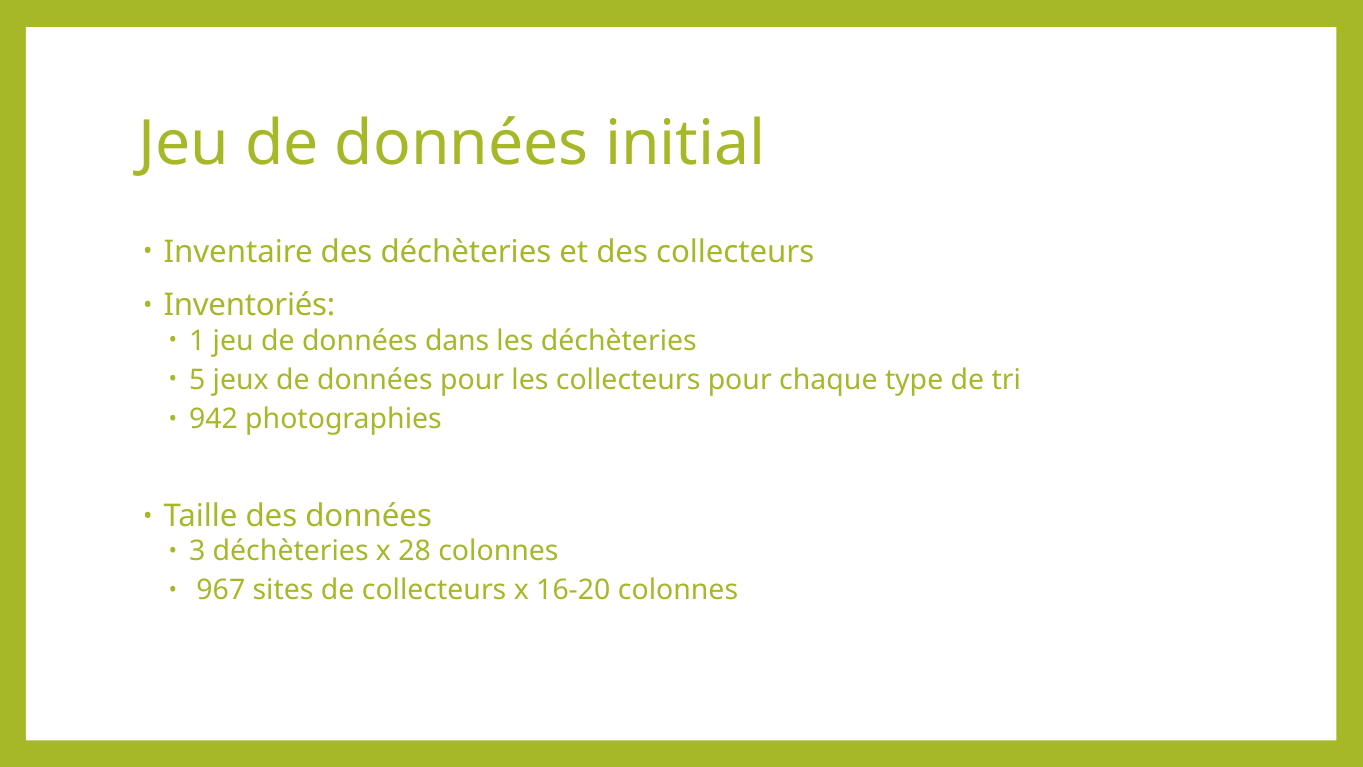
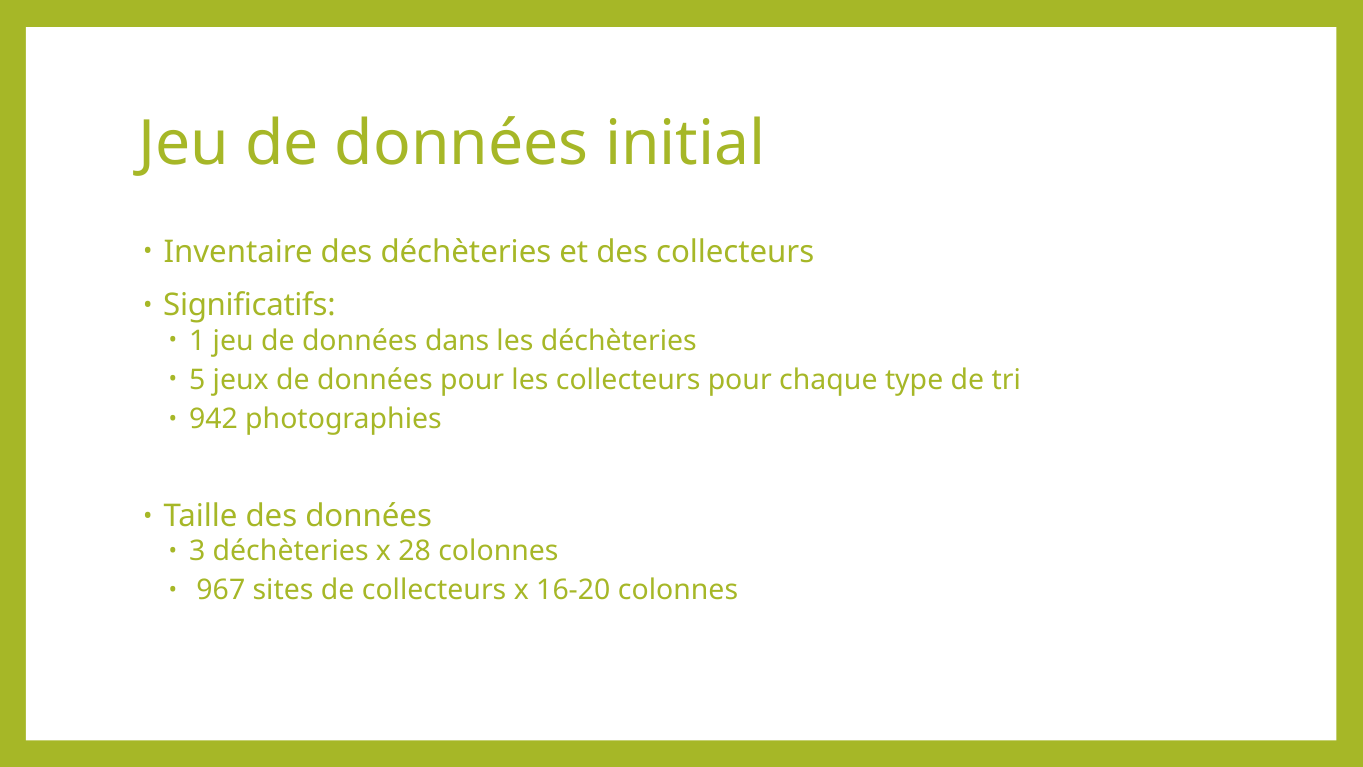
Inventoriés: Inventoriés -> Significatifs
